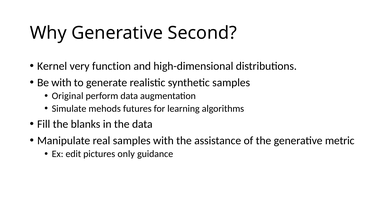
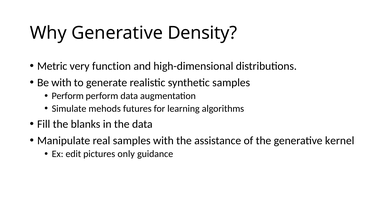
Second: Second -> Density
Kernel: Kernel -> Metric
Original at (68, 96): Original -> Perform
metric: metric -> kernel
